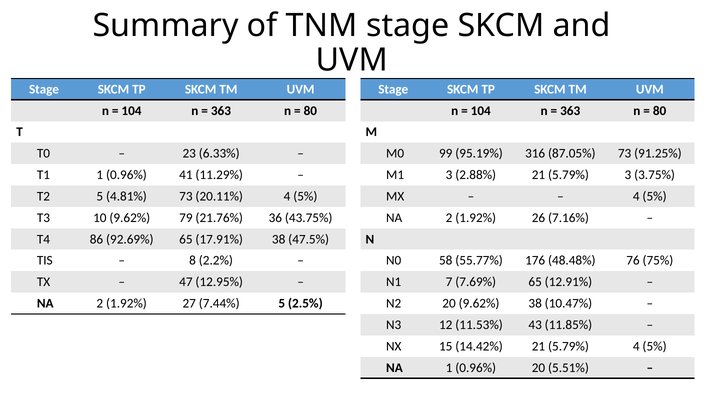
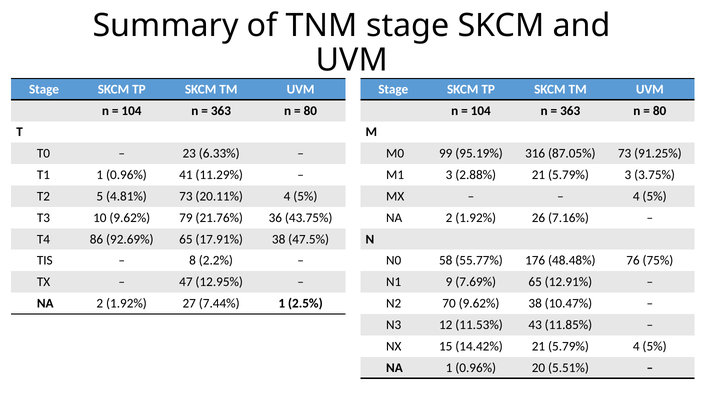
7: 7 -> 9
7.44% 5: 5 -> 1
N2 20: 20 -> 70
